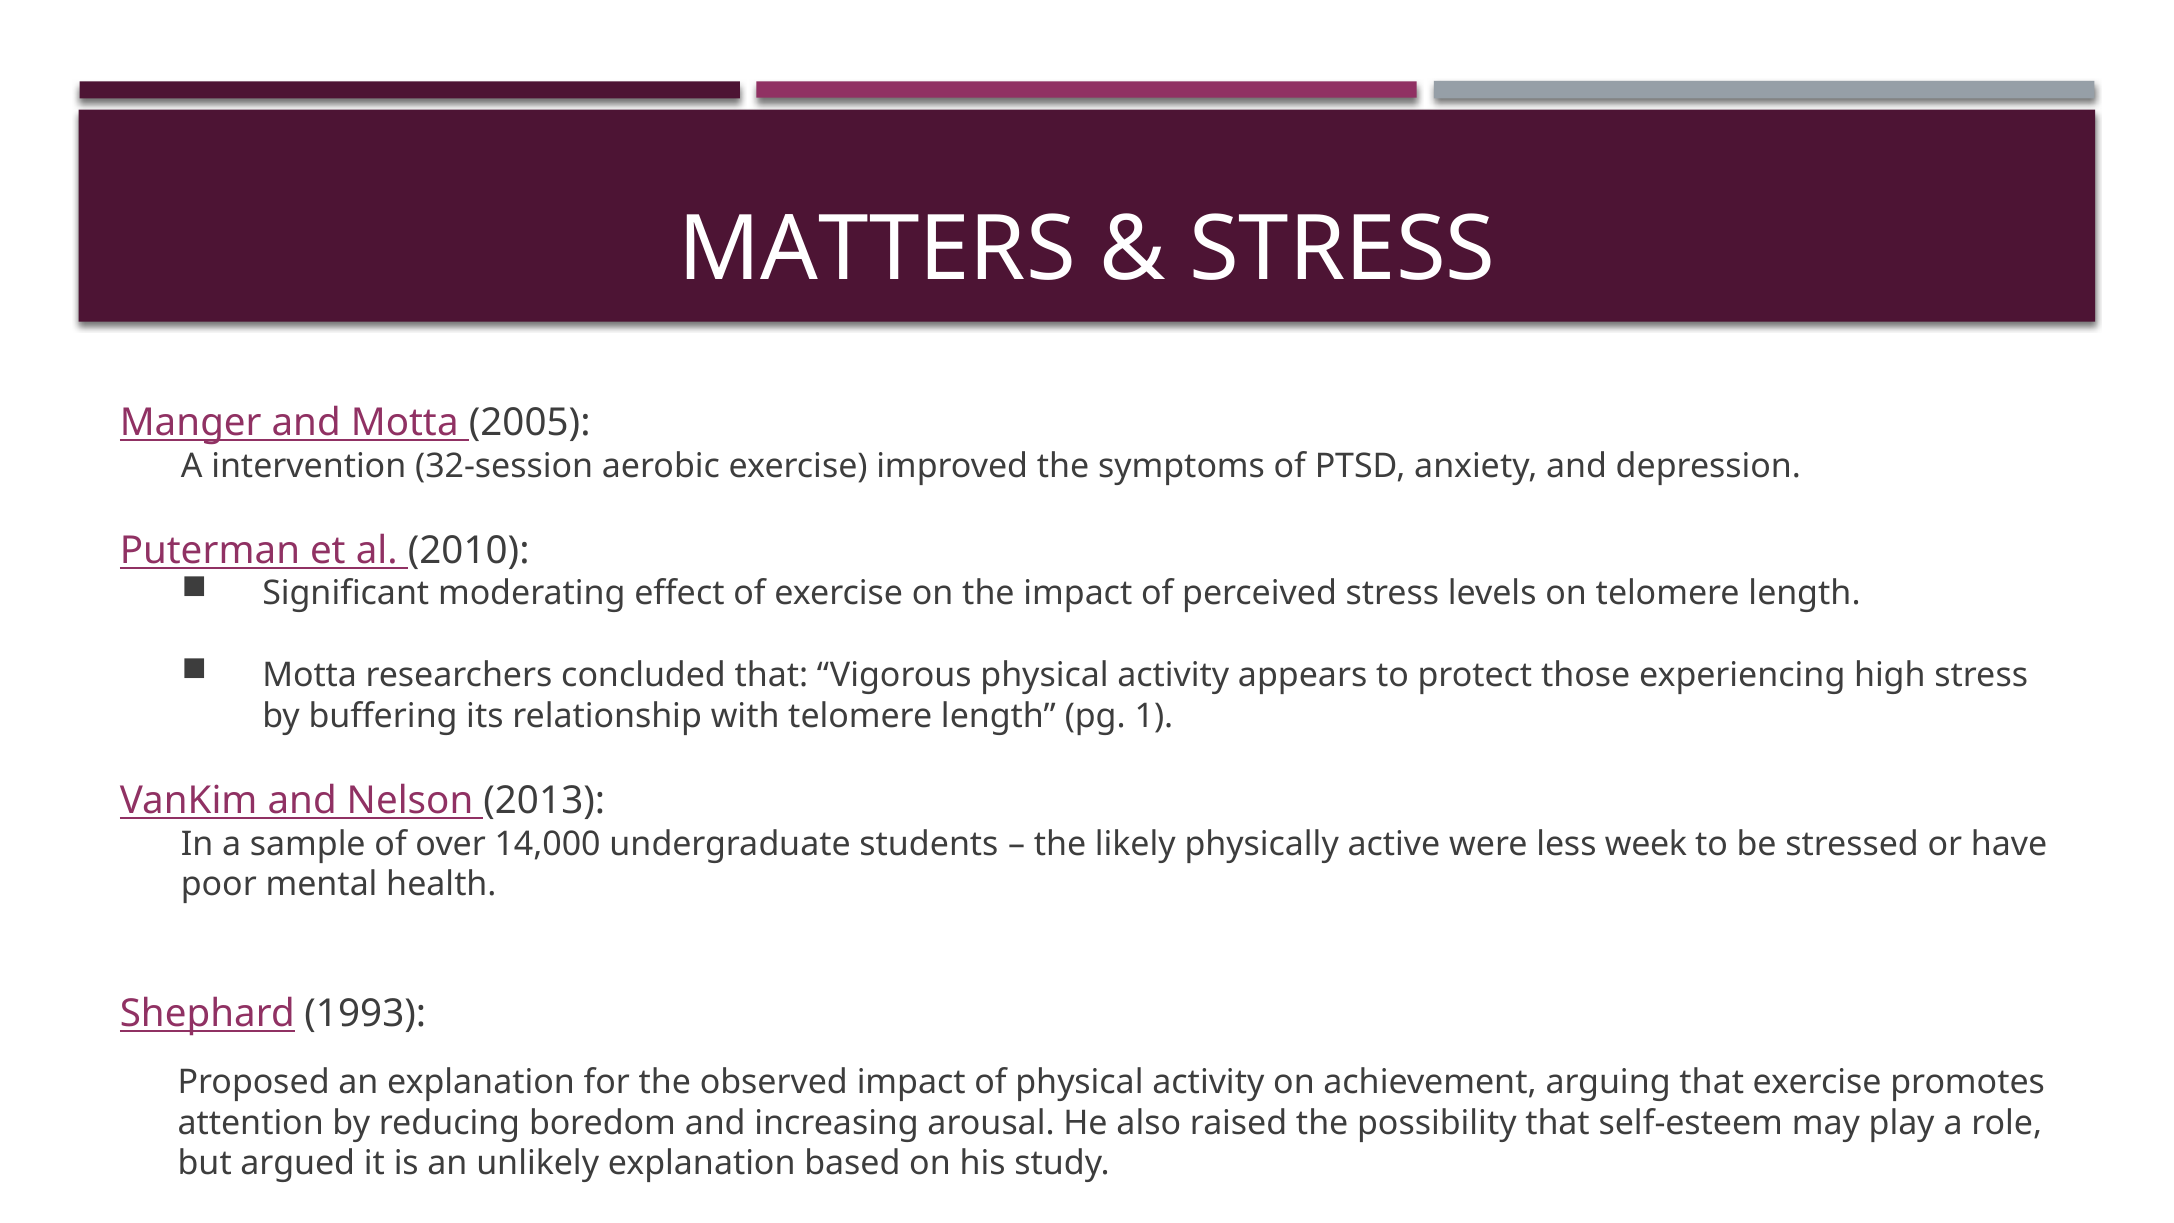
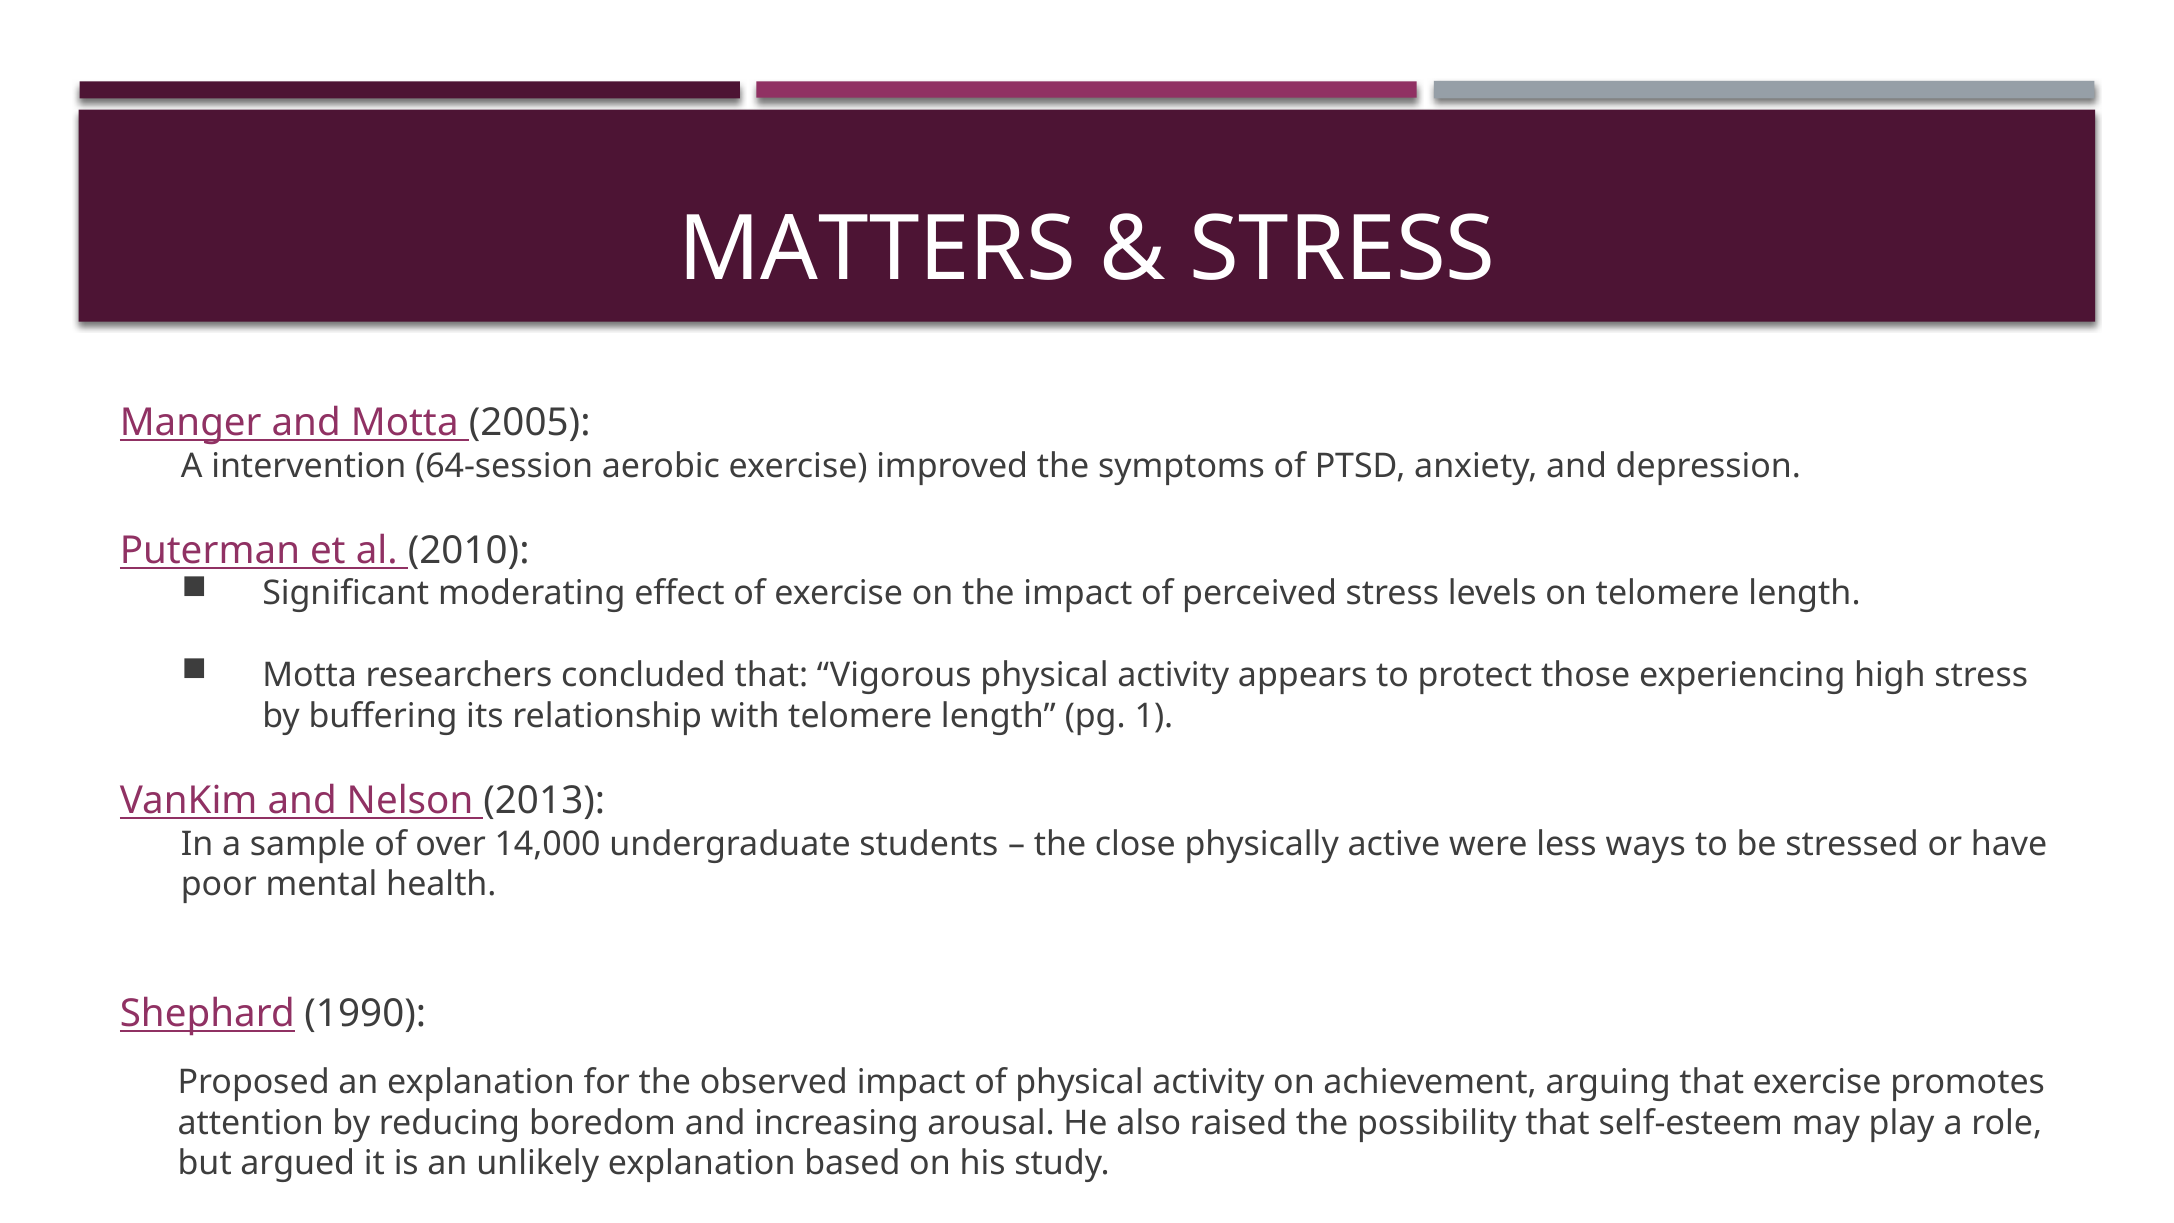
32-session: 32-session -> 64-session
likely: likely -> close
week: week -> ways
1993: 1993 -> 1990
